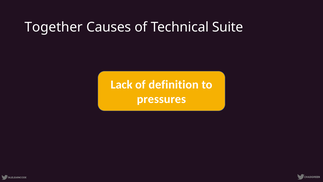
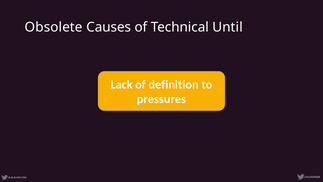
Together: Together -> Obsolete
Suite: Suite -> Until
